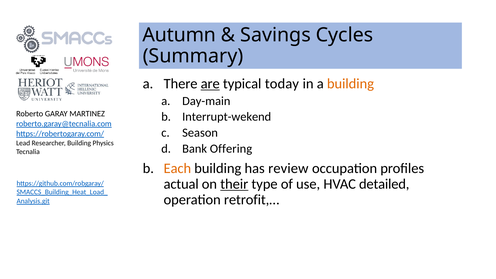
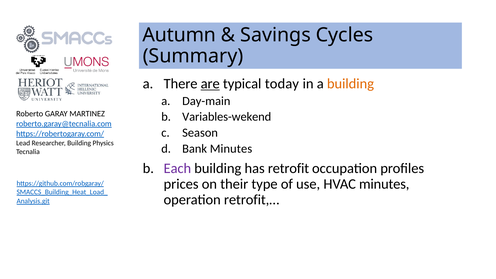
Interrupt-wekend: Interrupt-wekend -> Variables-wekend
Bank Offering: Offering -> Minutes
Each colour: orange -> purple
review: review -> retrofit
actual: actual -> prices
their underline: present -> none
HVAC detailed: detailed -> minutes
